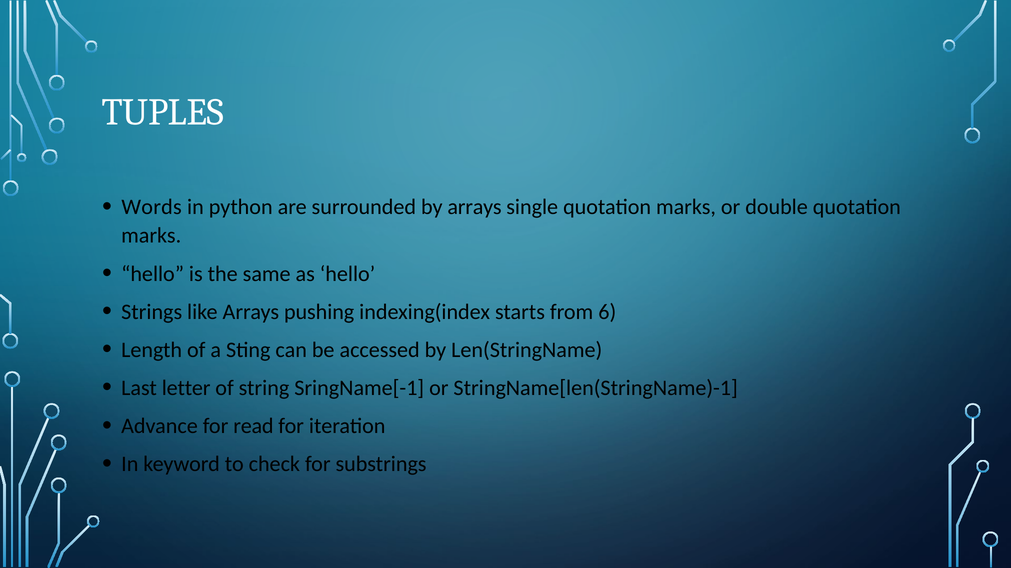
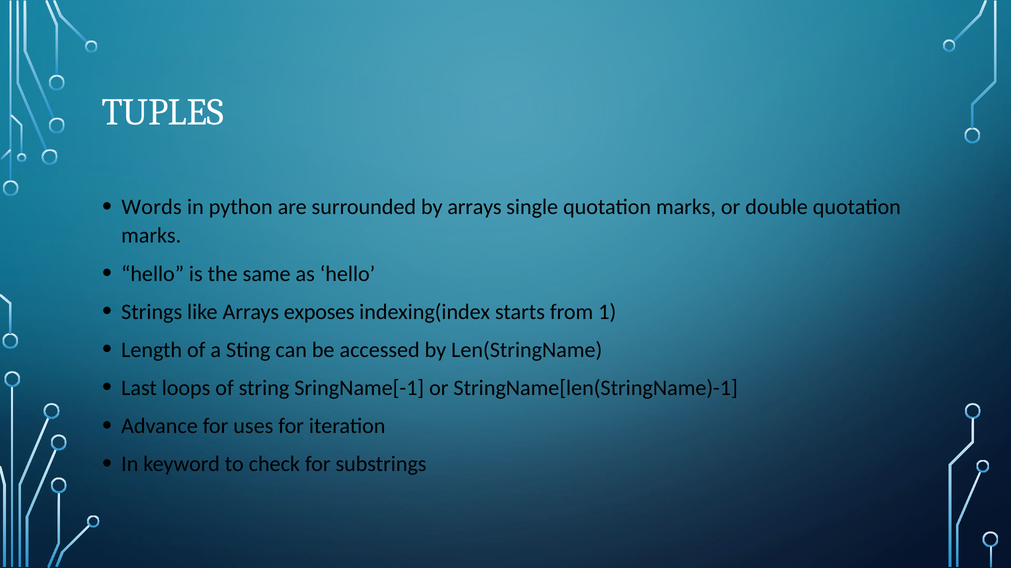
pushing: pushing -> exposes
6: 6 -> 1
letter: letter -> loops
read: read -> uses
